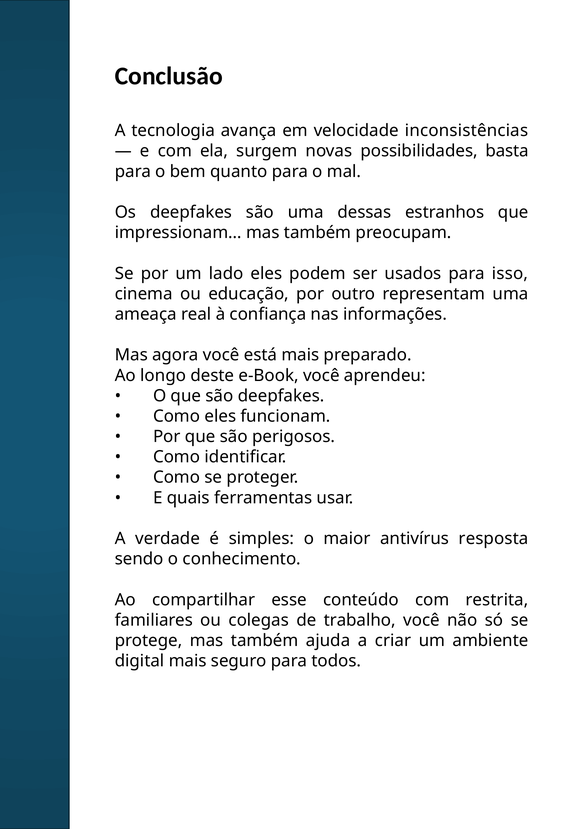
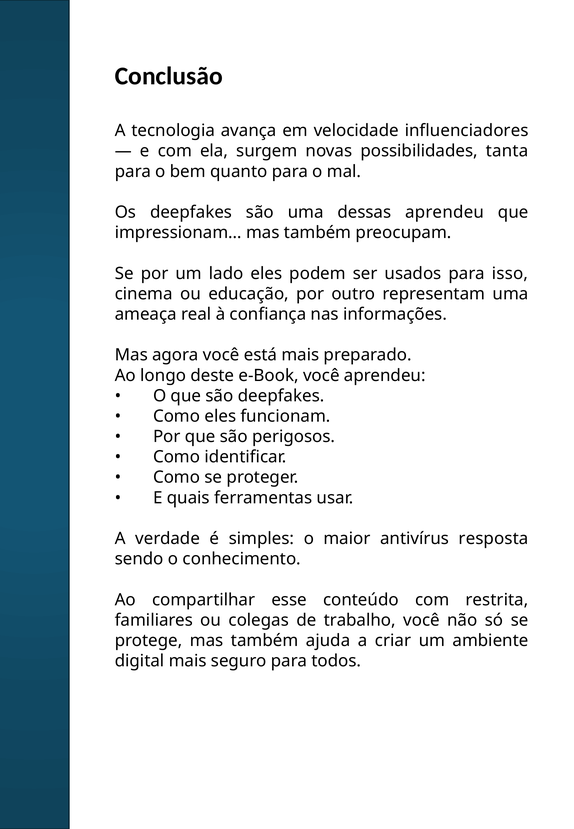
inconsistências: inconsistências -> influenciadores
basta: basta -> tanta
estranhos at (445, 212): estranhos -> aprendeu
